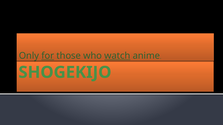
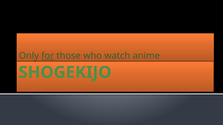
watch underline: present -> none
